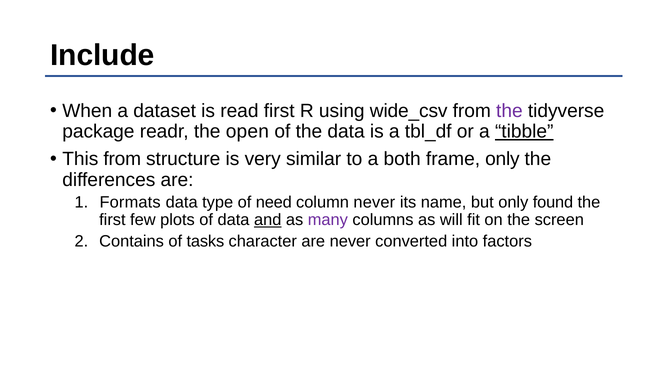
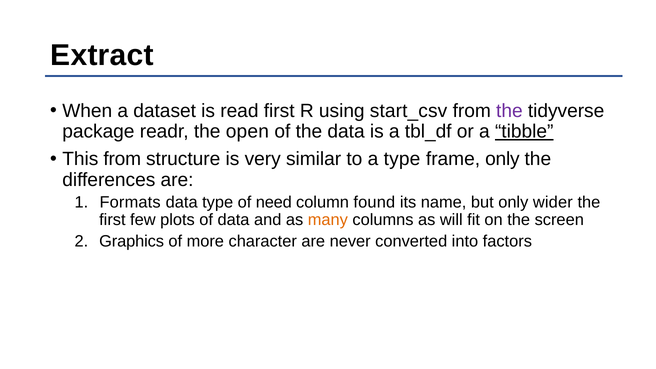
Include: Include -> Extract
wide_csv: wide_csv -> start_csv
a both: both -> type
column never: never -> found
found: found -> wider
and underline: present -> none
many colour: purple -> orange
Contains: Contains -> Graphics
tasks: tasks -> more
